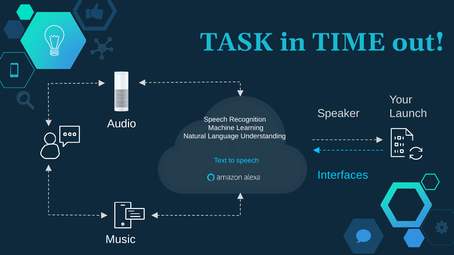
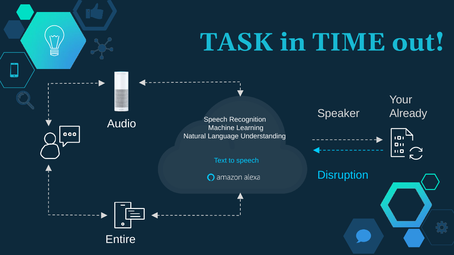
Launch: Launch -> Already
Interfaces: Interfaces -> Disruption
Music: Music -> Entire
